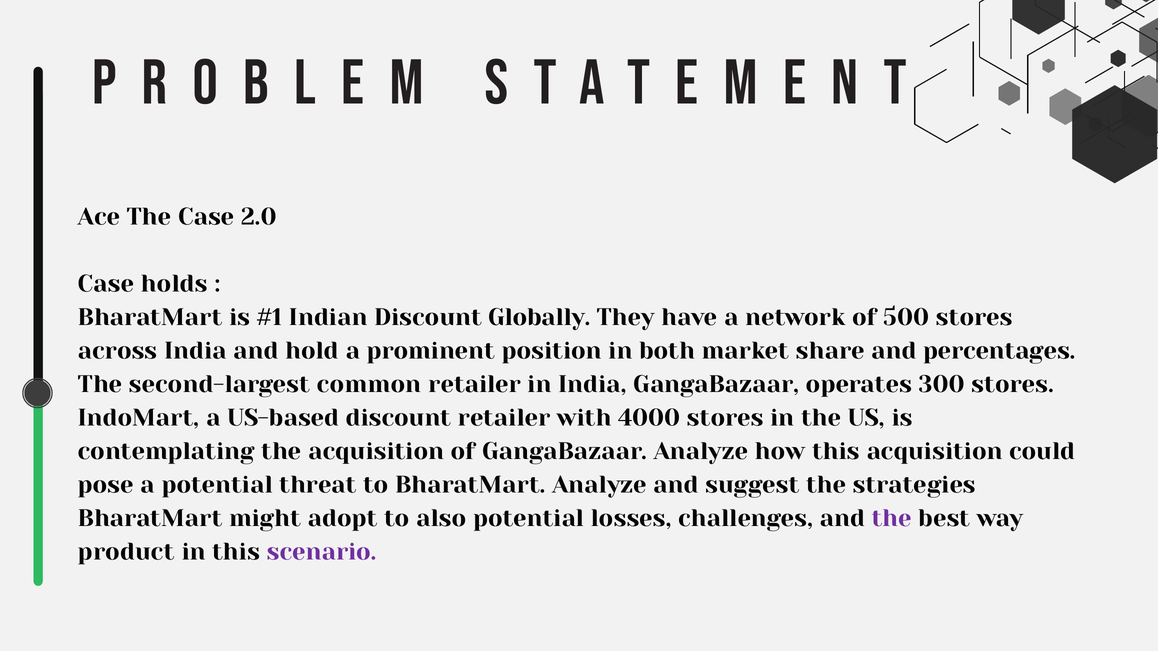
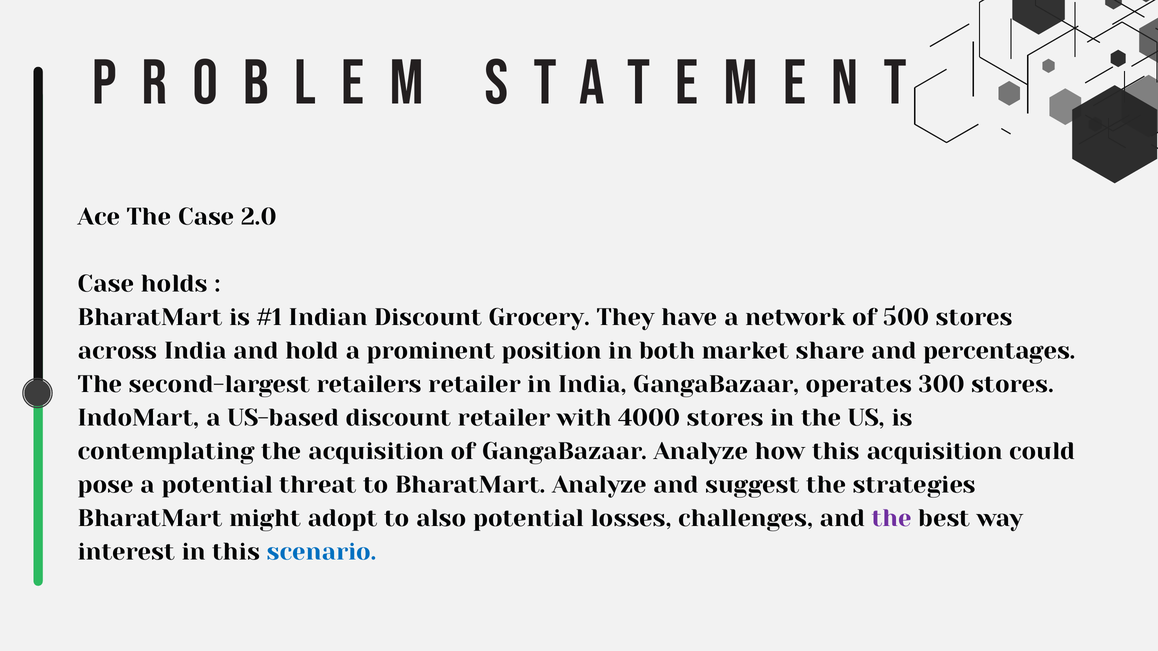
Globally: Globally -> Grocery
common: common -> retailers
product: product -> interest
scenario colour: purple -> blue
